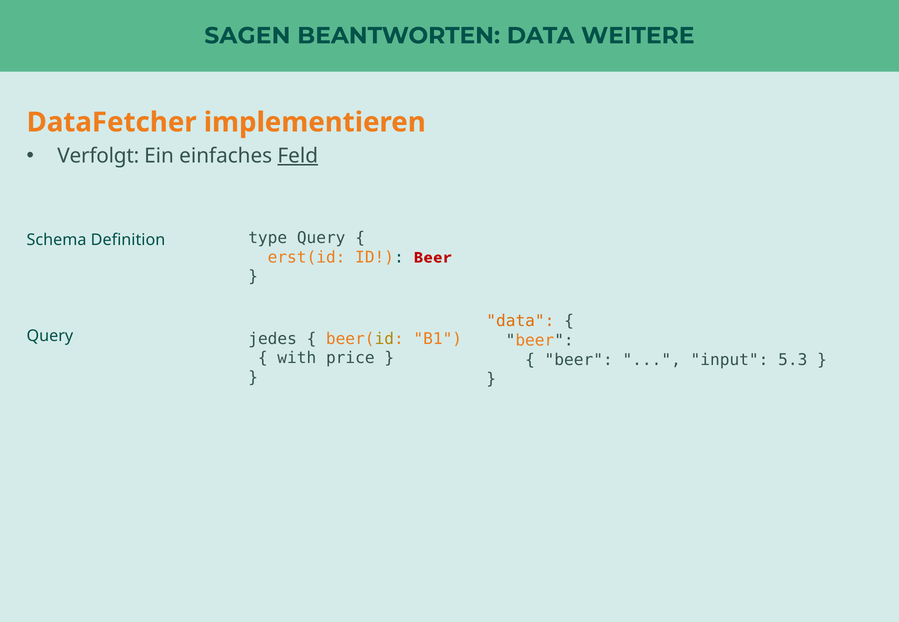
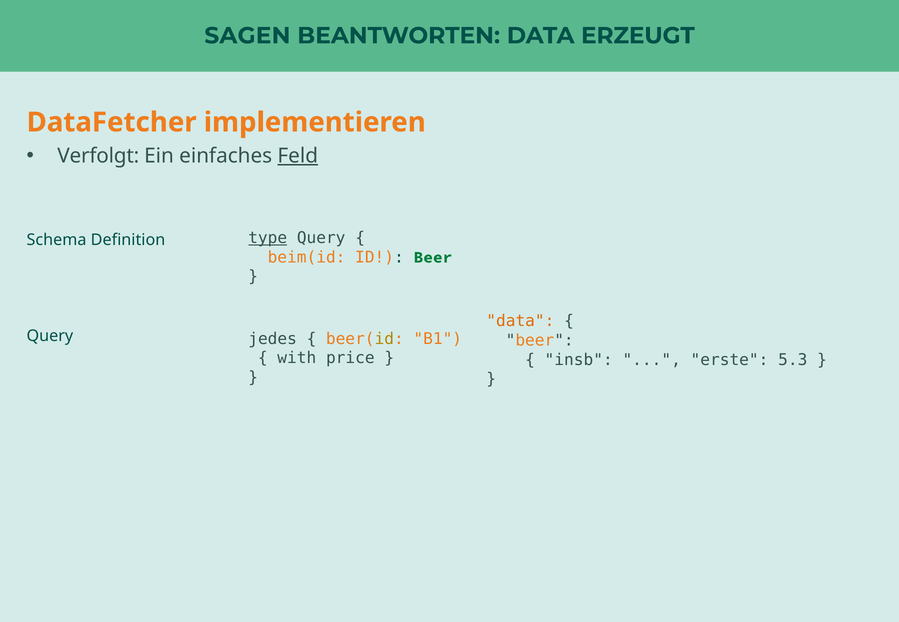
WEITERE: WEITERE -> ERZEUGT
type underline: none -> present
erst(id: erst(id -> beim(id
Beer at (433, 257) colour: red -> green
beer at (579, 360): beer -> insb
input: input -> erste
